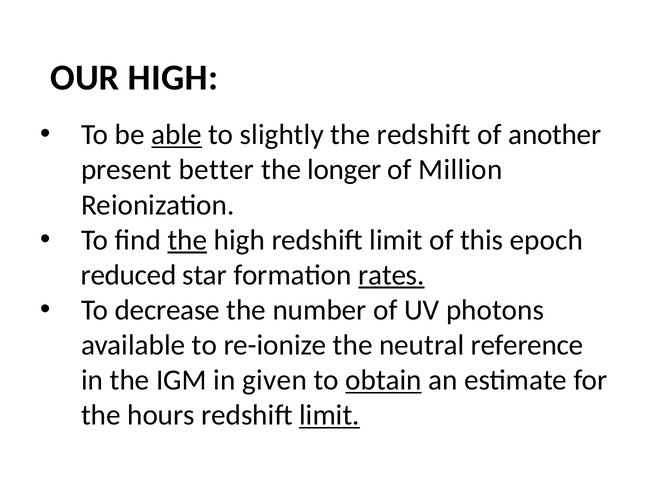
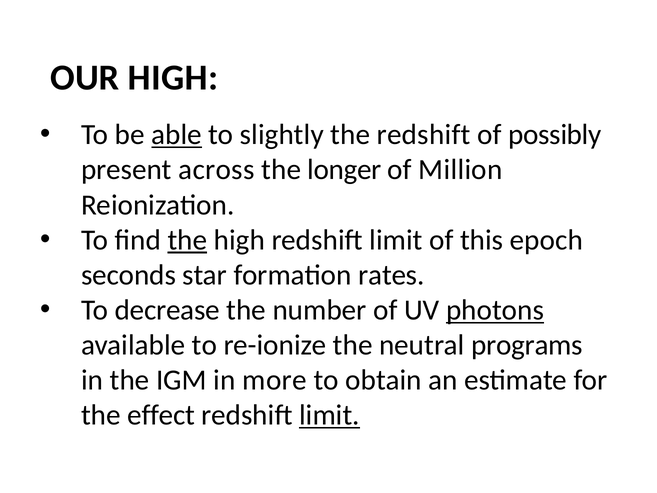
another: another -> possibly
better: better -> across
reduced: reduced -> seconds
rates underline: present -> none
photons underline: none -> present
reference: reference -> programs
given: given -> more
obtain underline: present -> none
hours: hours -> effect
